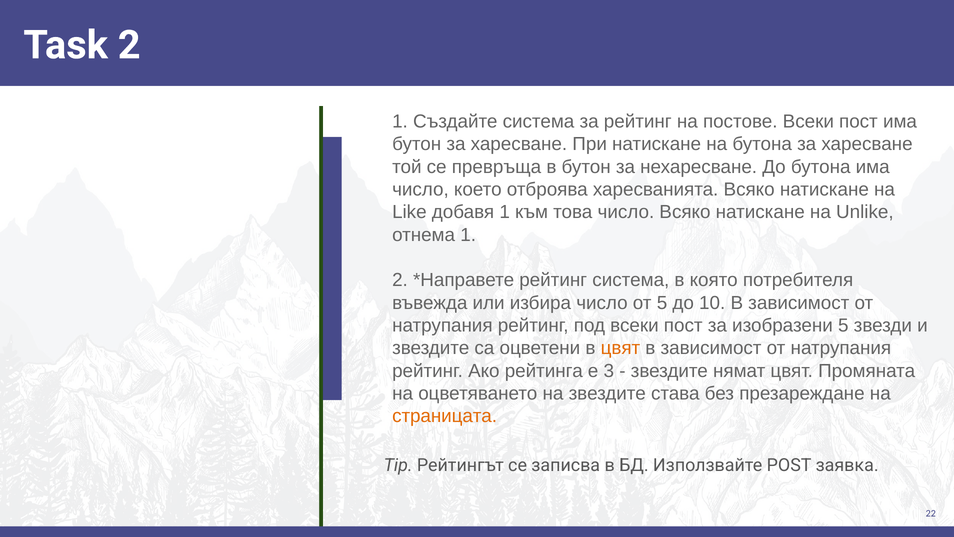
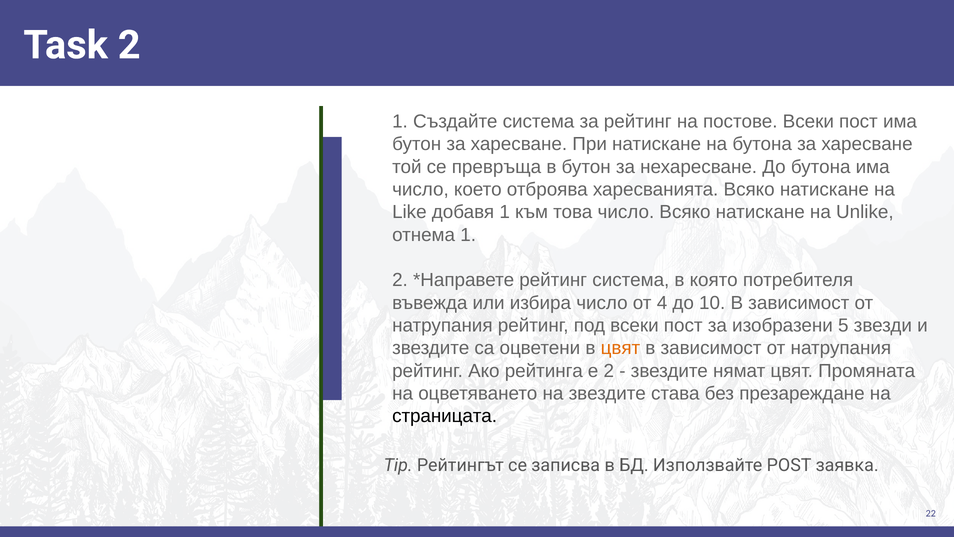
от 5: 5 -> 4
е 3: 3 -> 2
страницата colour: orange -> black
